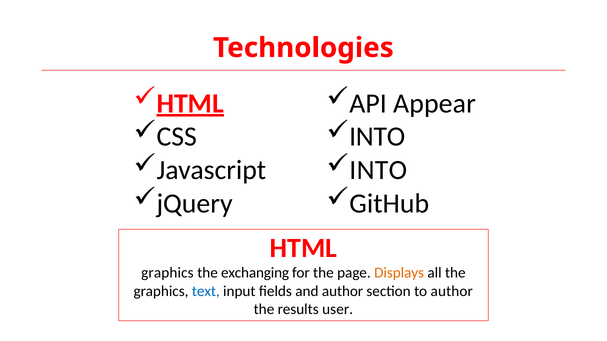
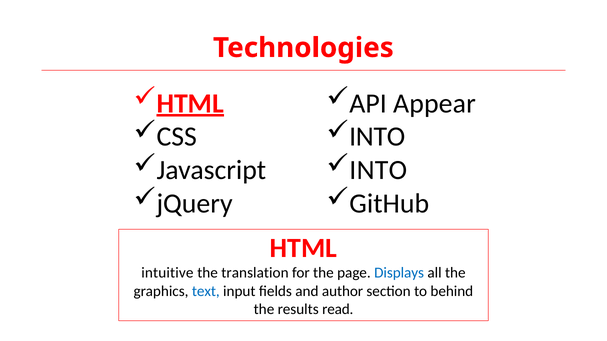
graphics at (167, 273): graphics -> intuitive
exchanging: exchanging -> translation
Displays colour: orange -> blue
to author: author -> behind
user: user -> read
